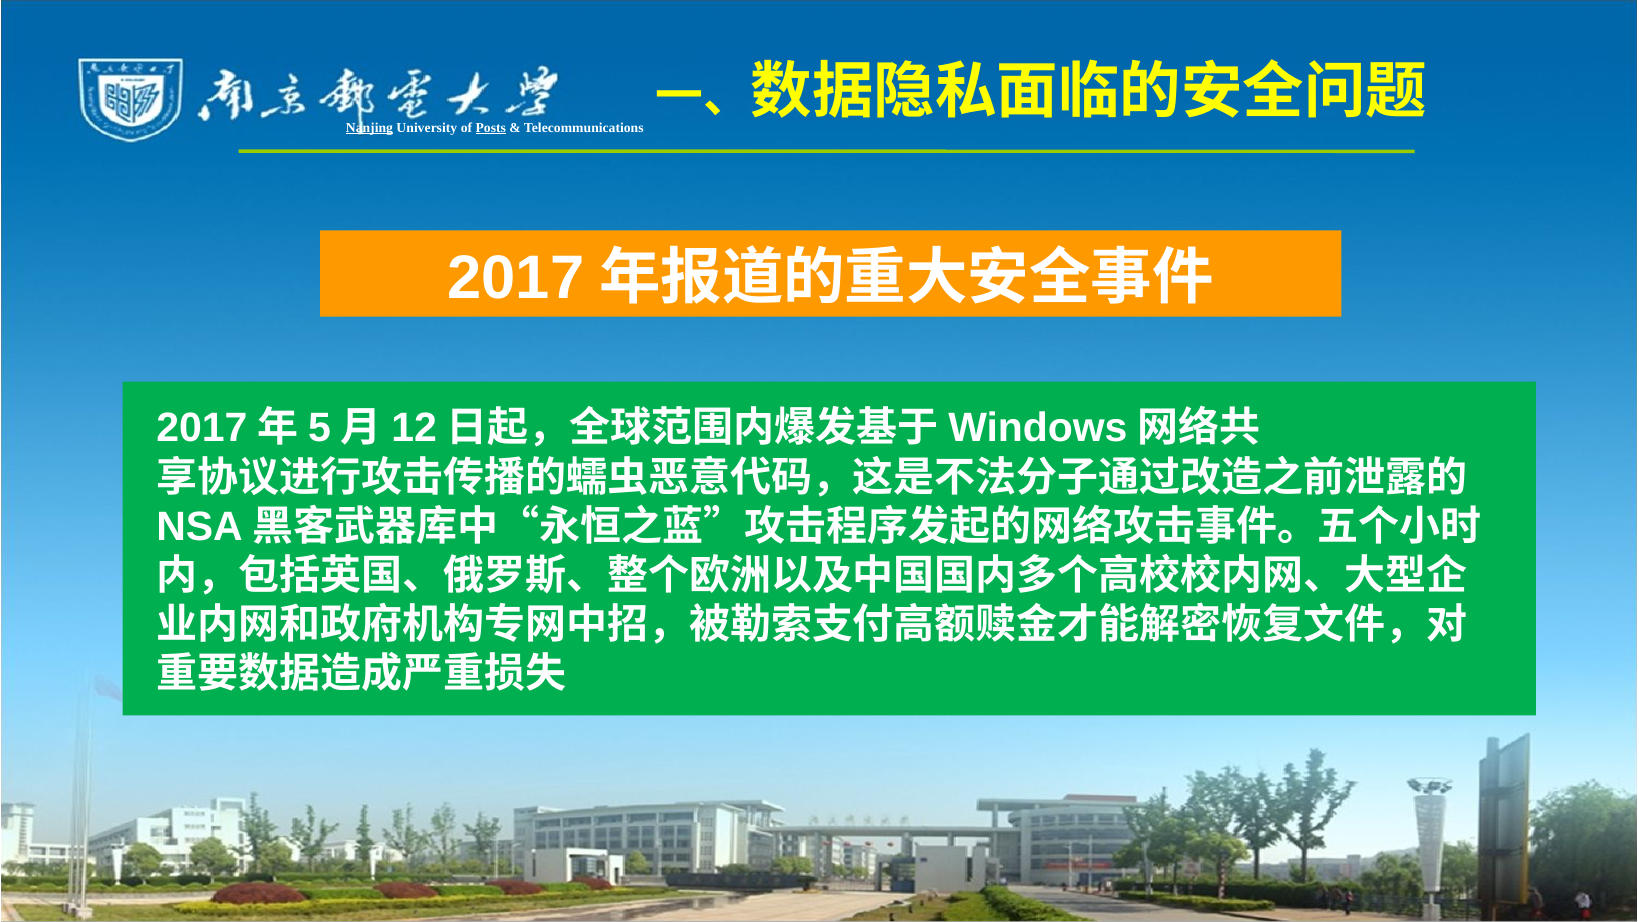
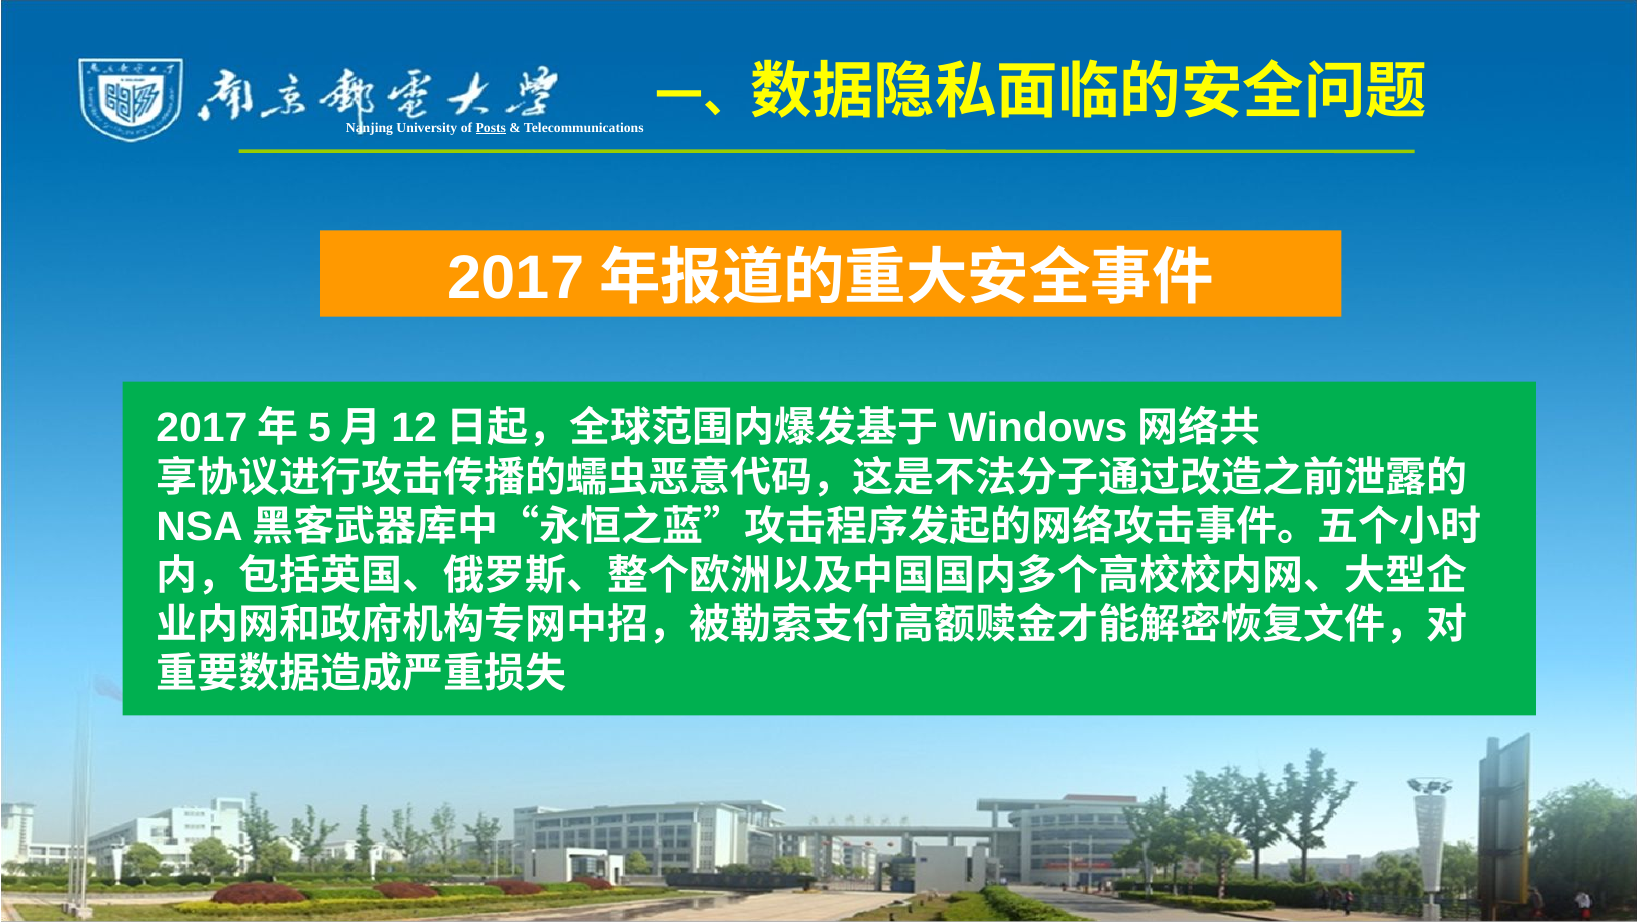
Nanjing underline: present -> none
